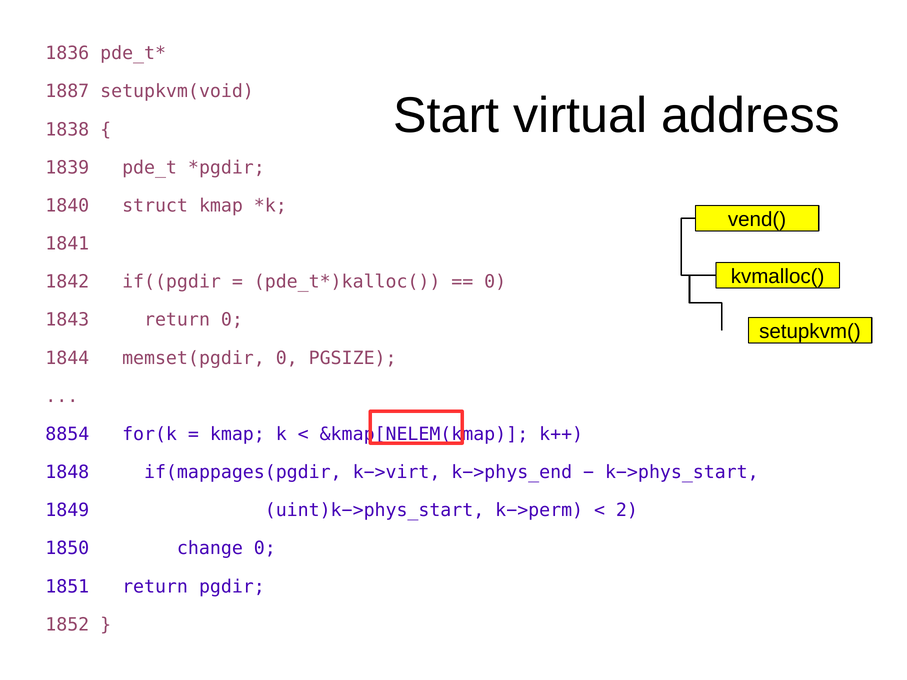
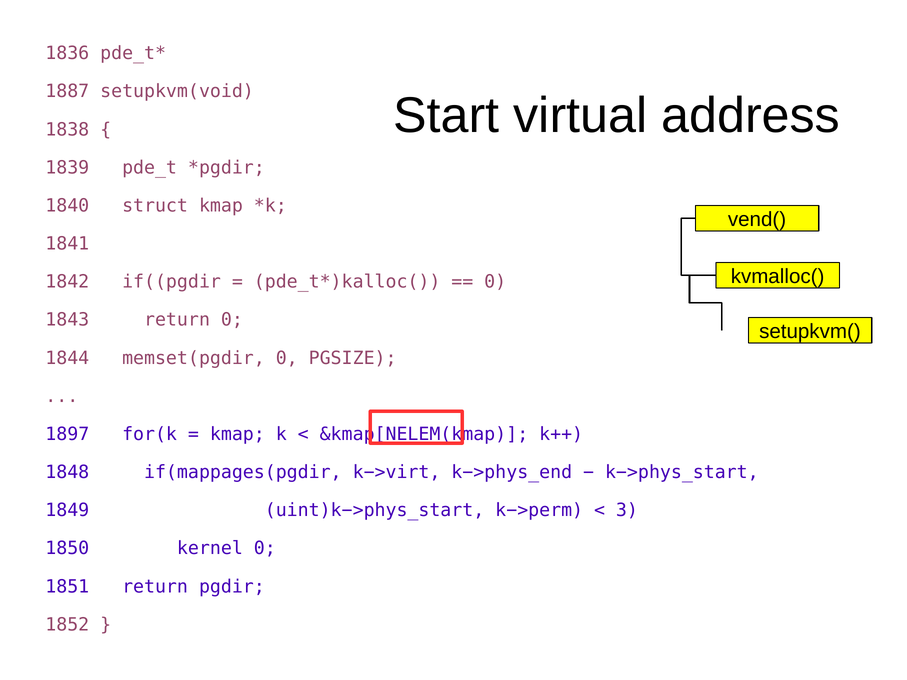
8854: 8854 -> 1897
2: 2 -> 3
change: change -> kernel
